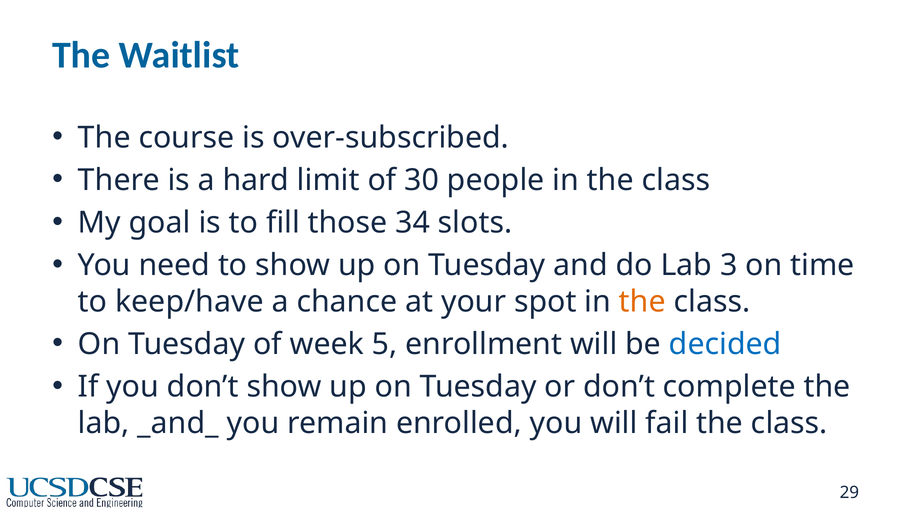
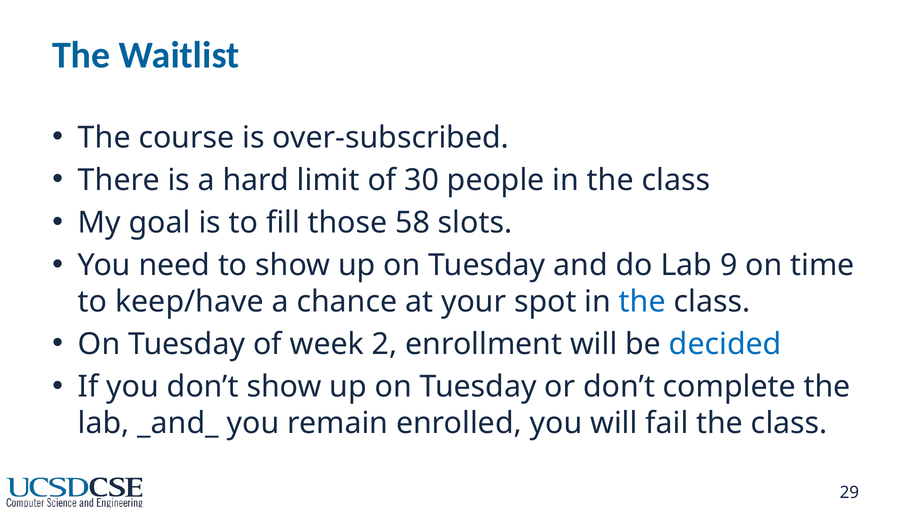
34: 34 -> 58
3: 3 -> 9
the at (642, 301) colour: orange -> blue
5: 5 -> 2
